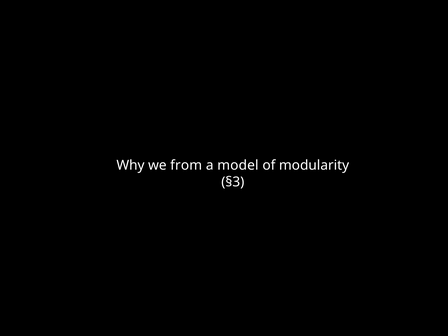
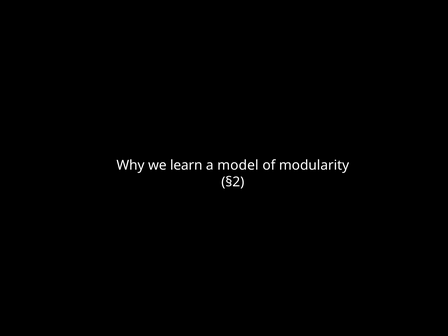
from: from -> learn
§3: §3 -> §2
